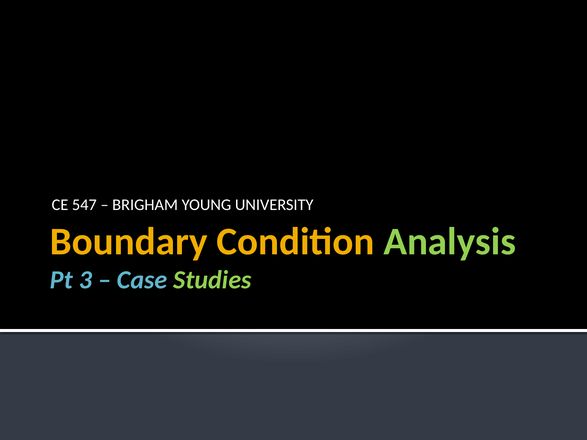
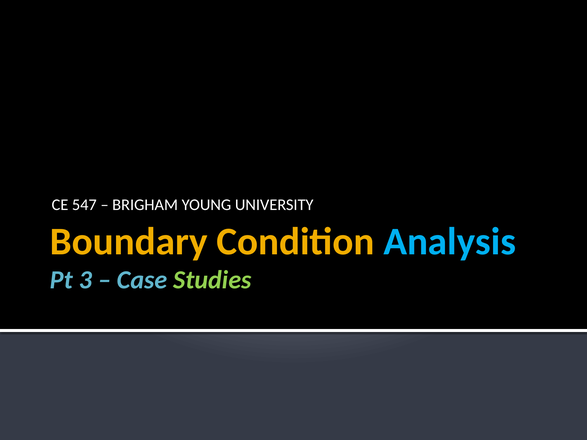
Analysis colour: light green -> light blue
